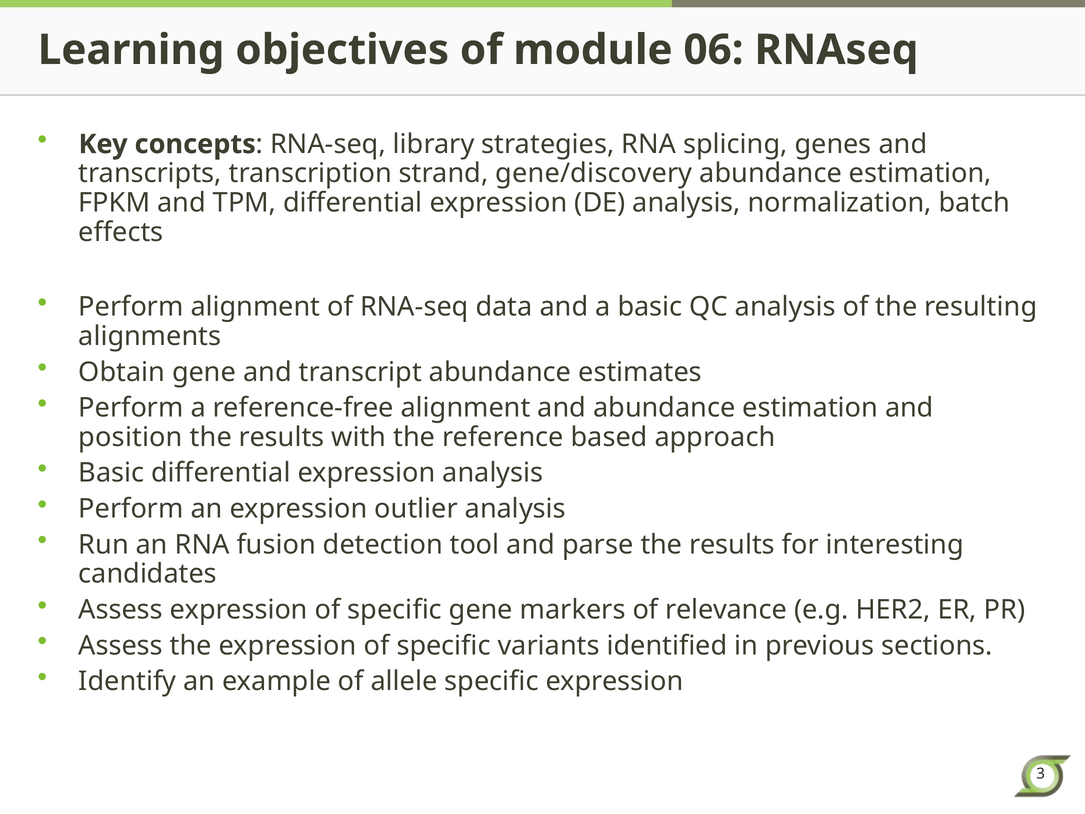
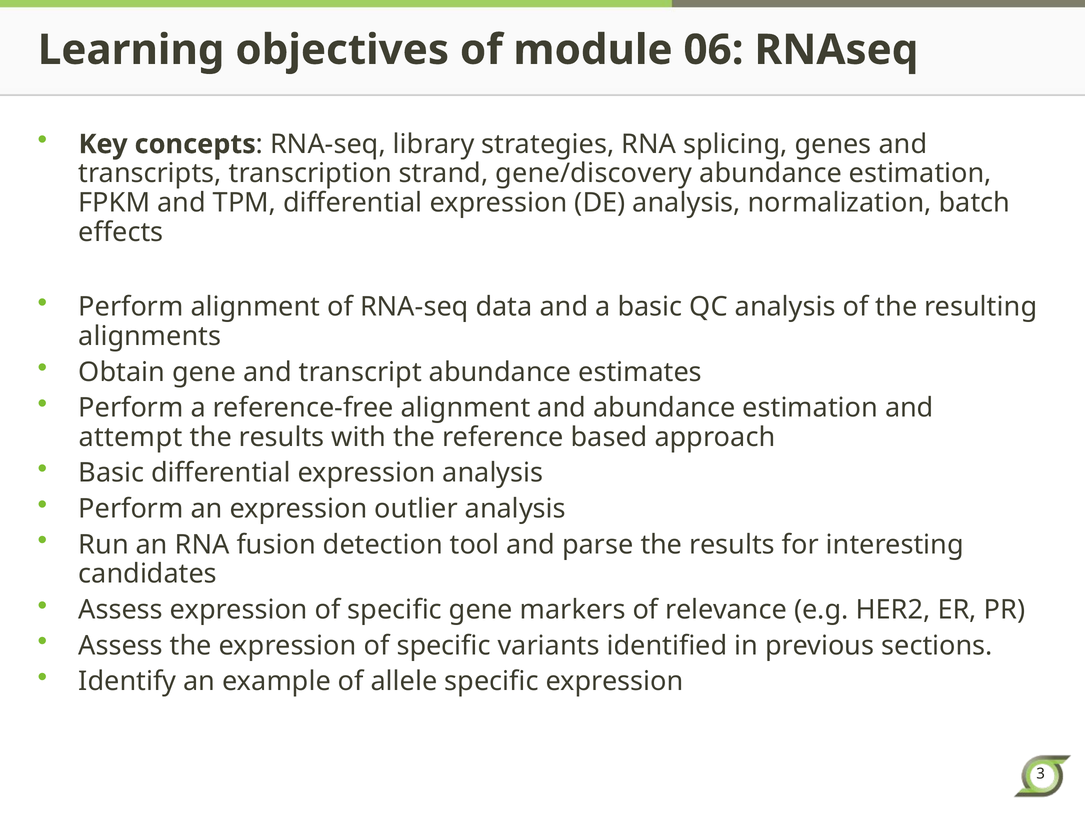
position: position -> attempt
